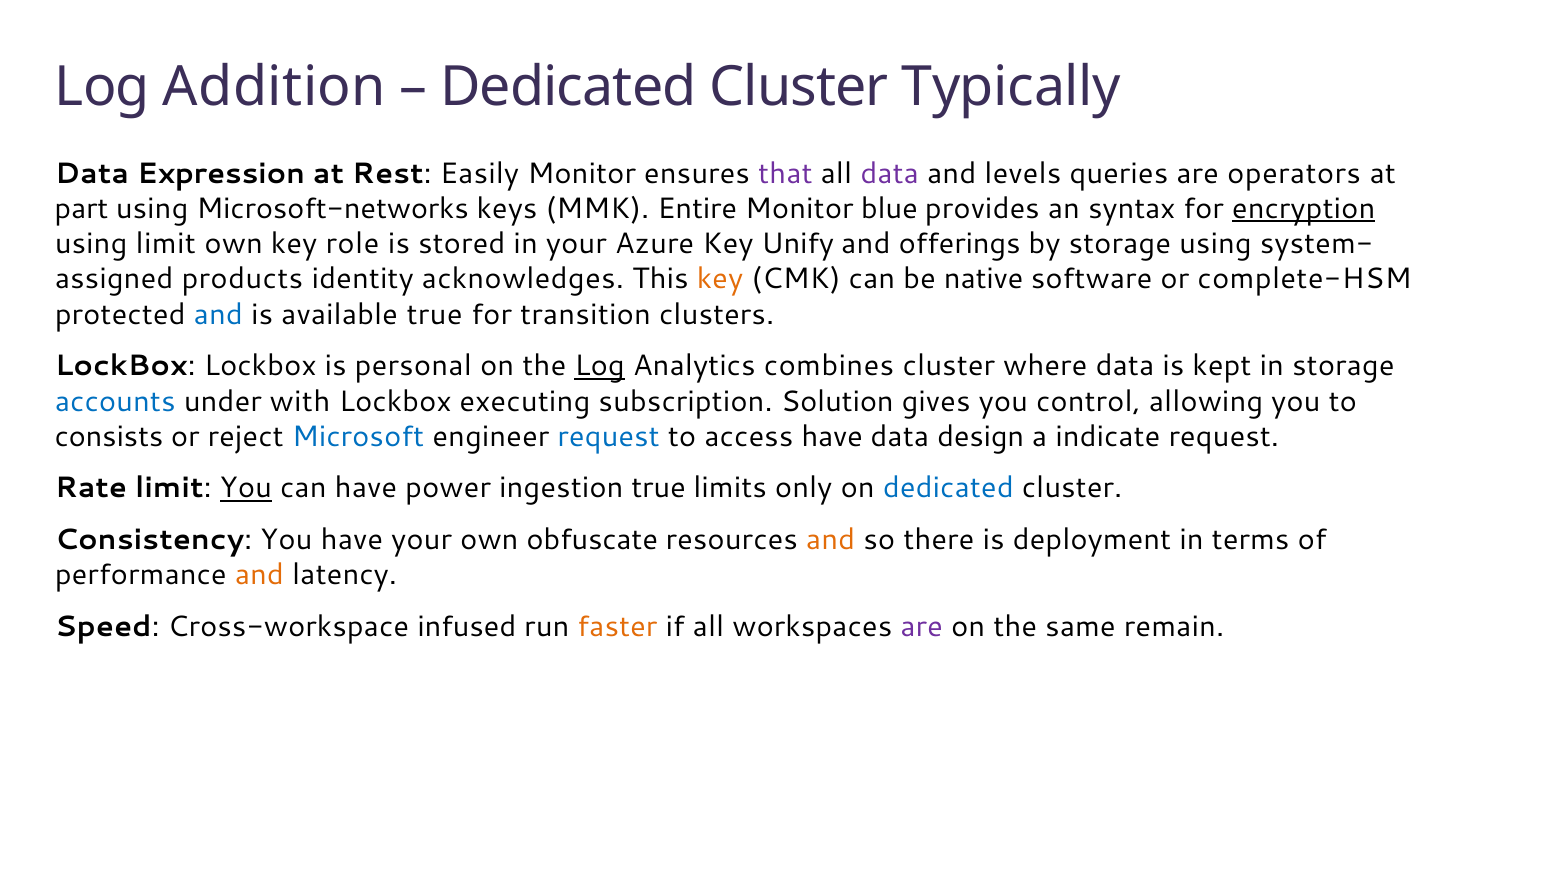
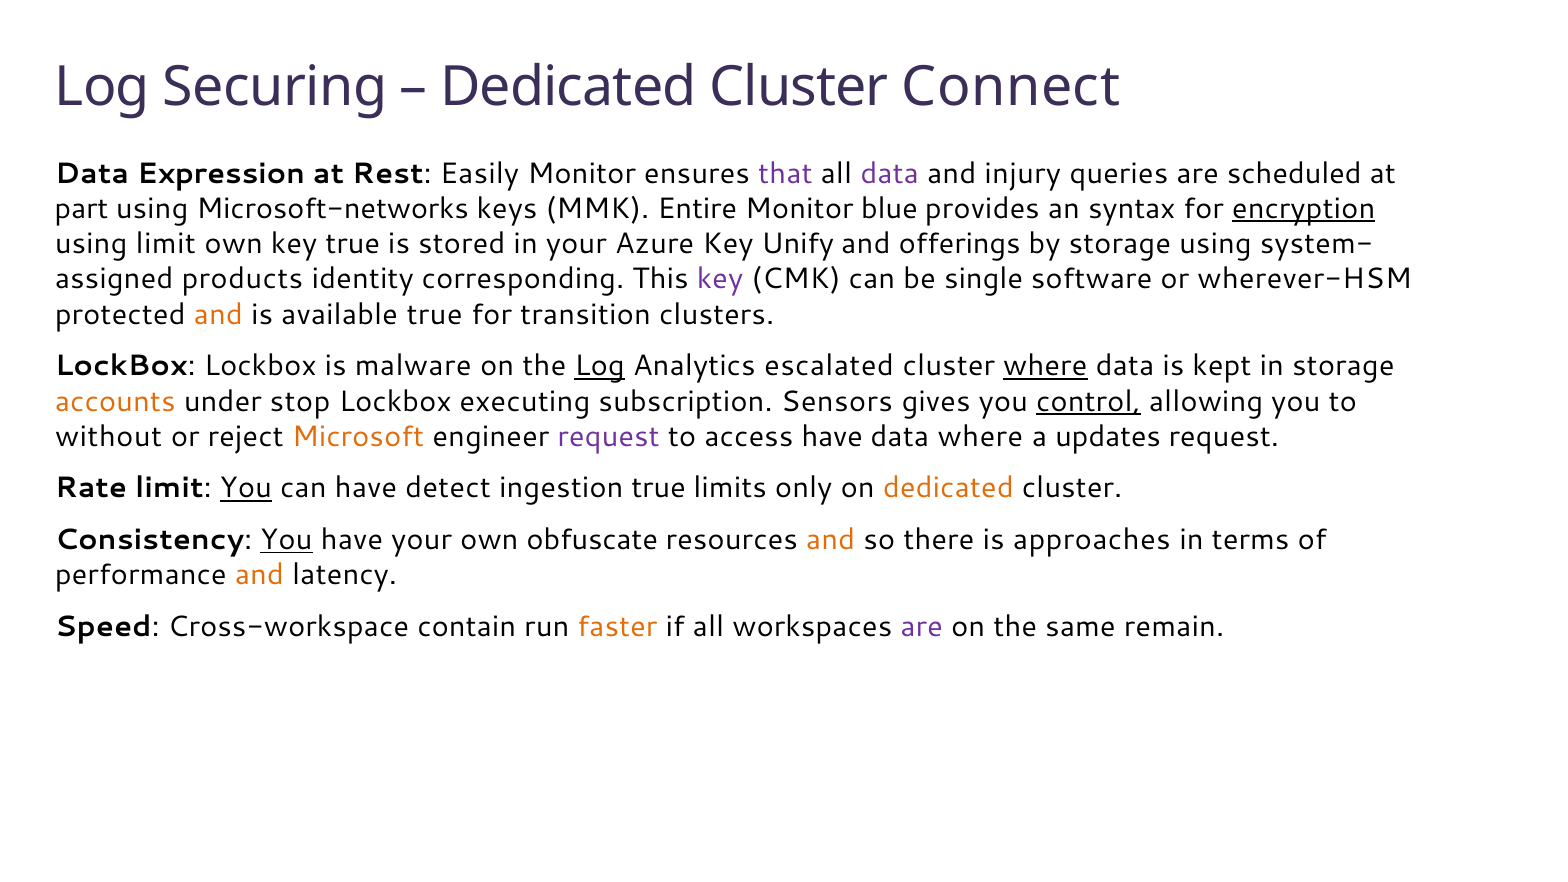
Addition: Addition -> Securing
Typically: Typically -> Connect
levels: levels -> injury
operators: operators -> scheduled
key role: role -> true
acknowledges: acknowledges -> corresponding
key at (720, 279) colour: orange -> purple
native: native -> single
complete-HSM: complete-HSM -> wherever-HSM
and at (218, 314) colour: blue -> orange
personal: personal -> malware
combines: combines -> escalated
where at (1045, 366) underline: none -> present
accounts colour: blue -> orange
with: with -> stop
Solution: Solution -> Sensors
control underline: none -> present
consists: consists -> without
Microsoft colour: blue -> orange
request at (609, 437) colour: blue -> purple
data design: design -> where
indicate: indicate -> updates
power: power -> detect
dedicated at (948, 488) colour: blue -> orange
You at (286, 540) underline: none -> present
deployment: deployment -> approaches
infused: infused -> contain
